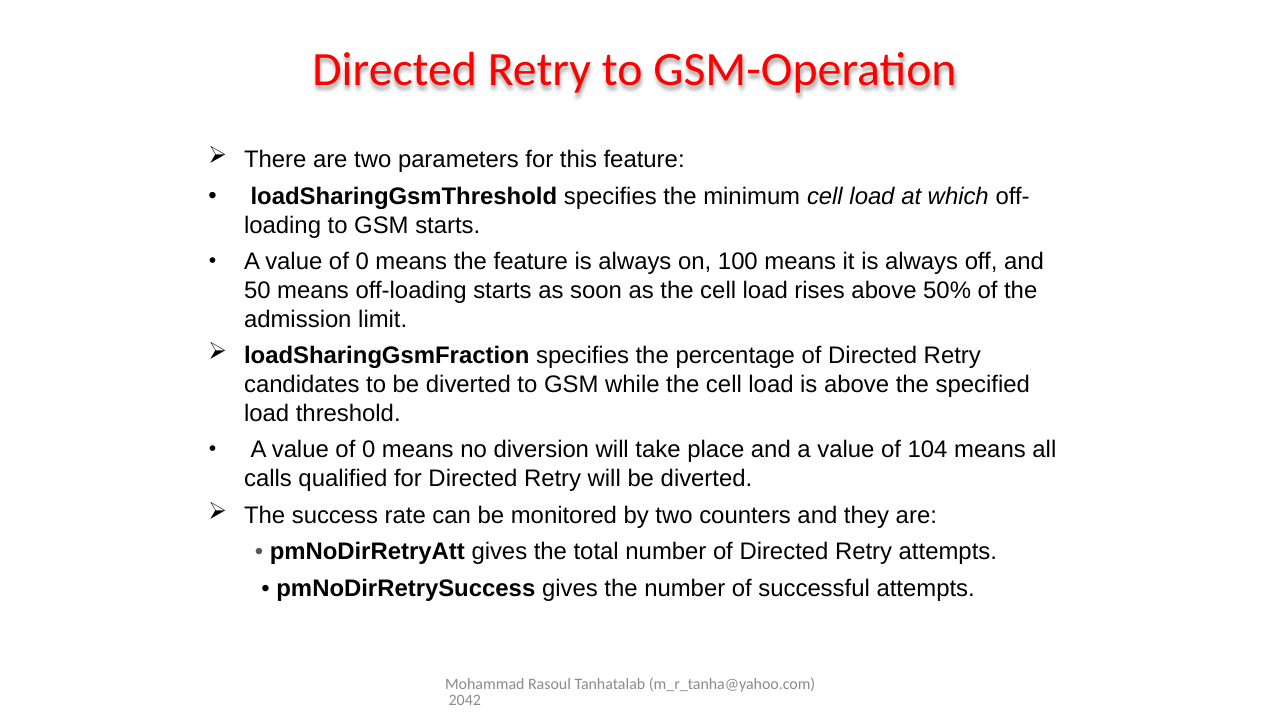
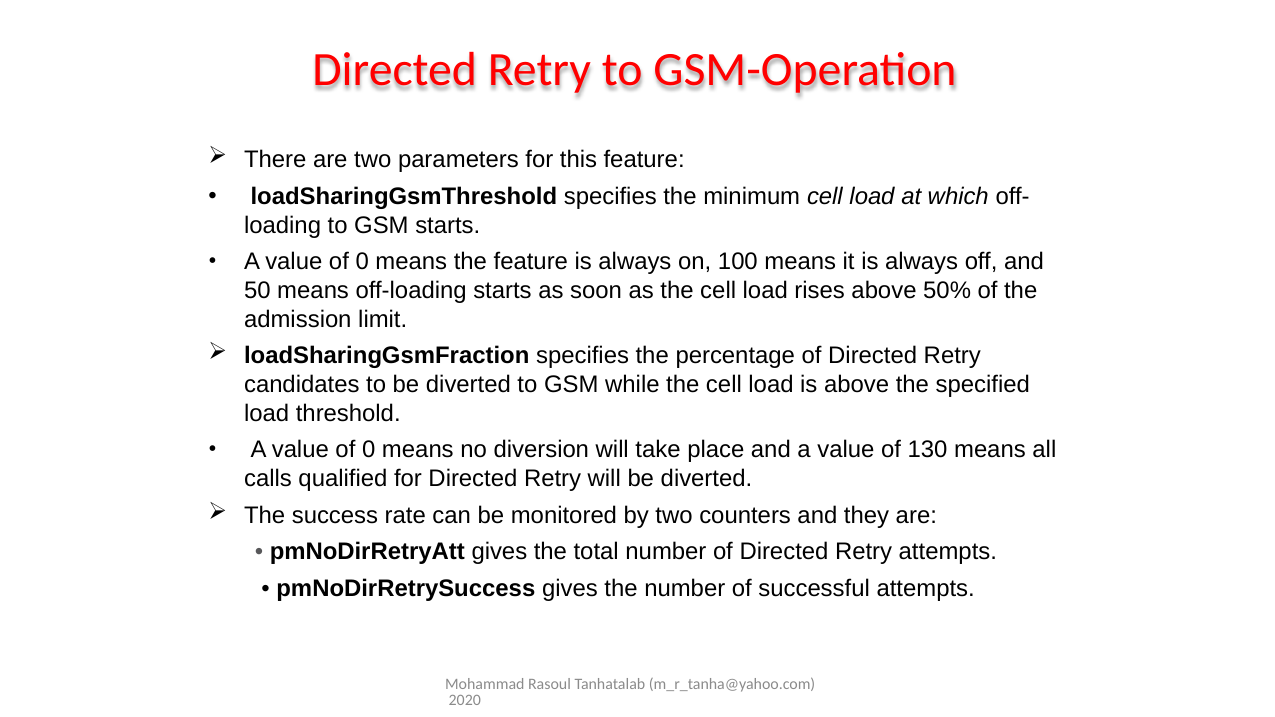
104: 104 -> 130
2042: 2042 -> 2020
